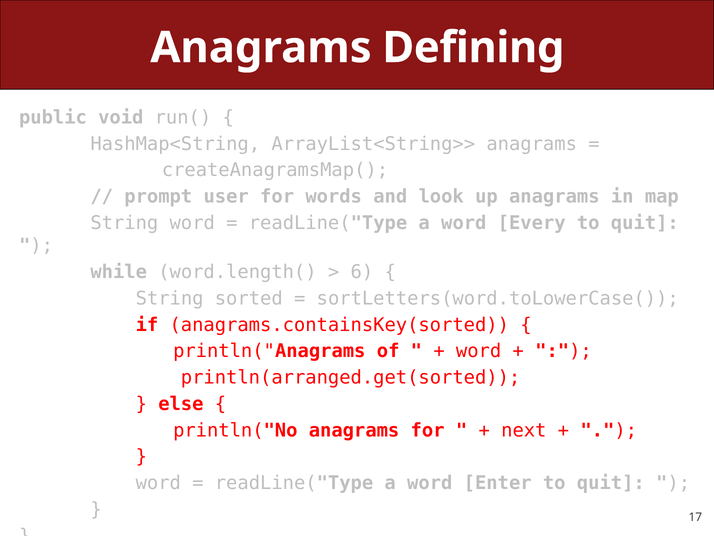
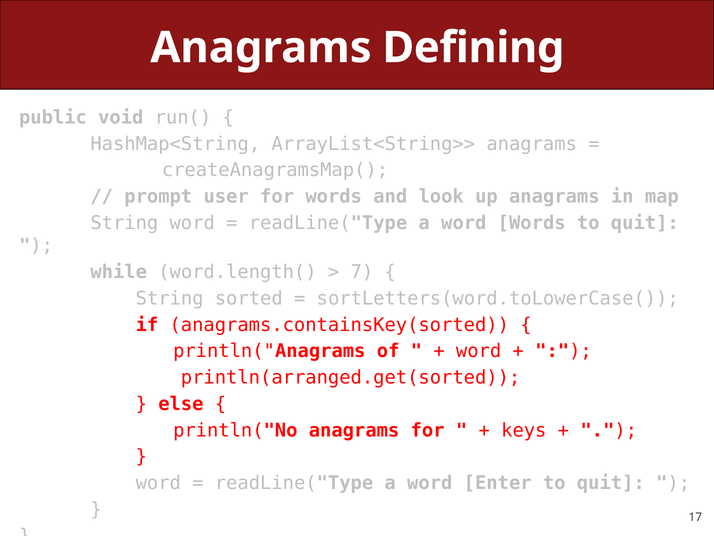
word Every: Every -> Words
6: 6 -> 7
next: next -> keys
